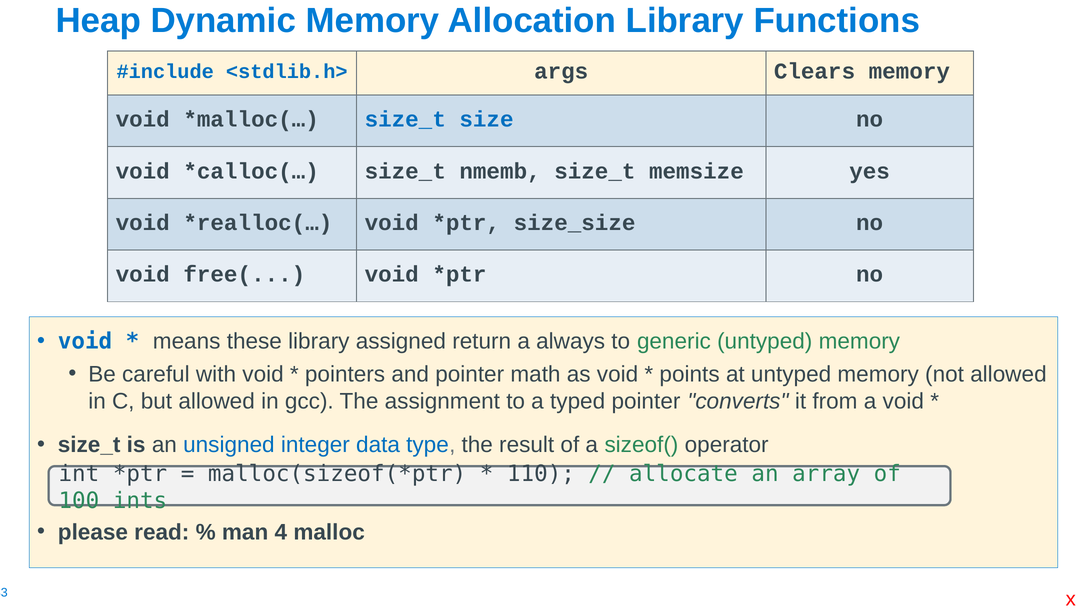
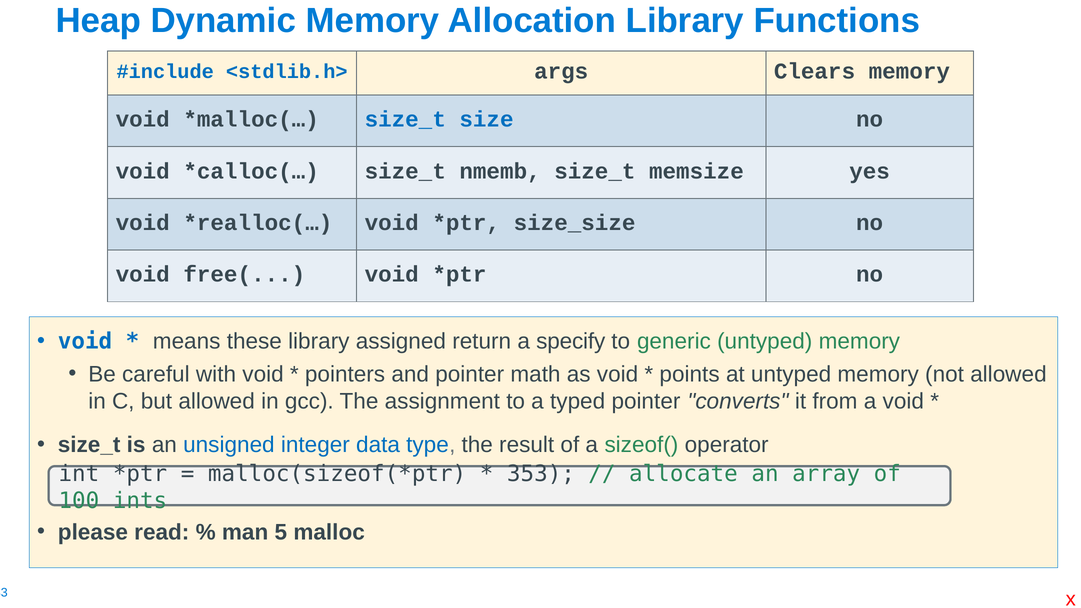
always: always -> specify
110: 110 -> 353
4: 4 -> 5
